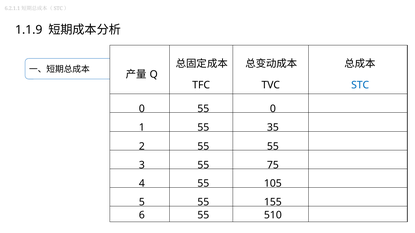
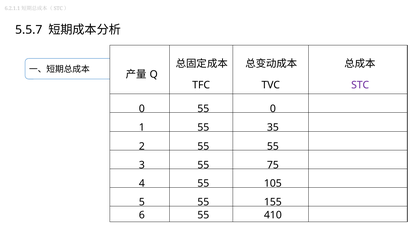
1.1.9: 1.1.9 -> 5.5.7
STC colour: blue -> purple
510: 510 -> 410
